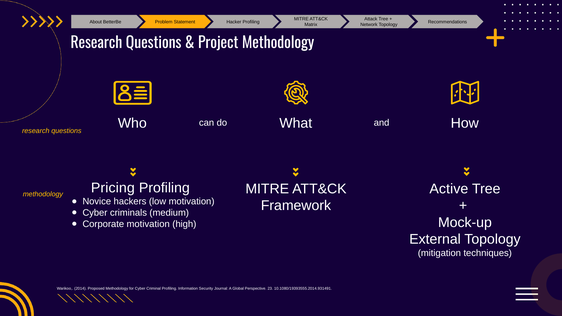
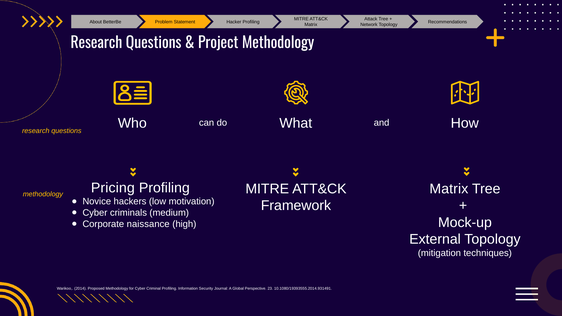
Active at (449, 189): Active -> Matrix
Corporate motivation: motivation -> naissance
